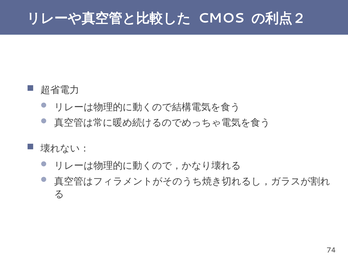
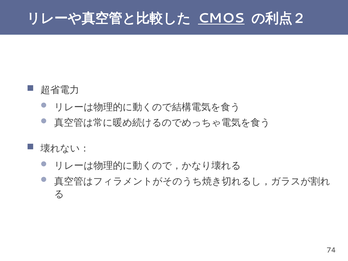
CMOS underline: none -> present
